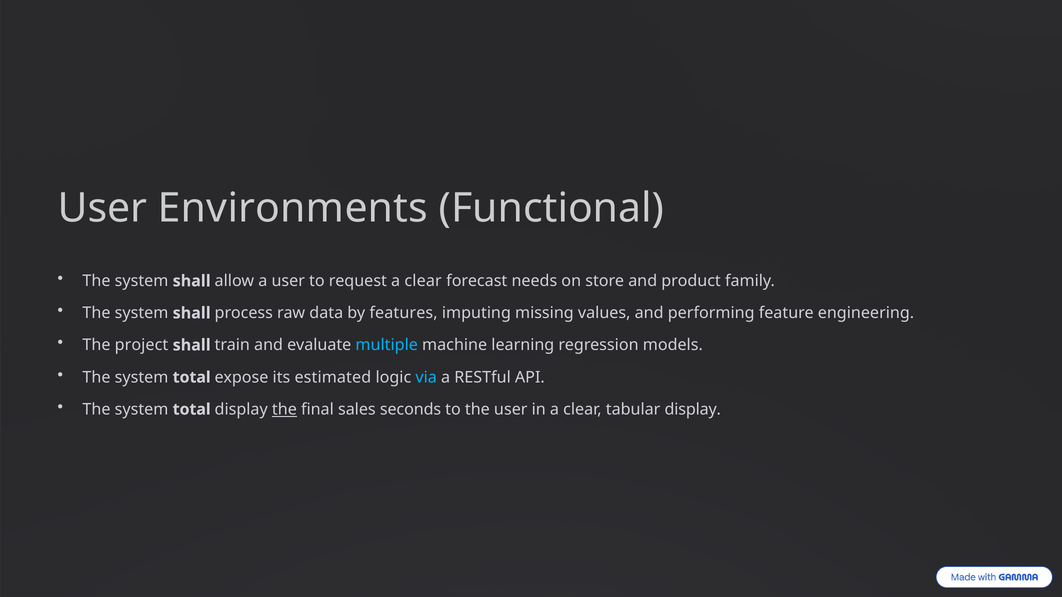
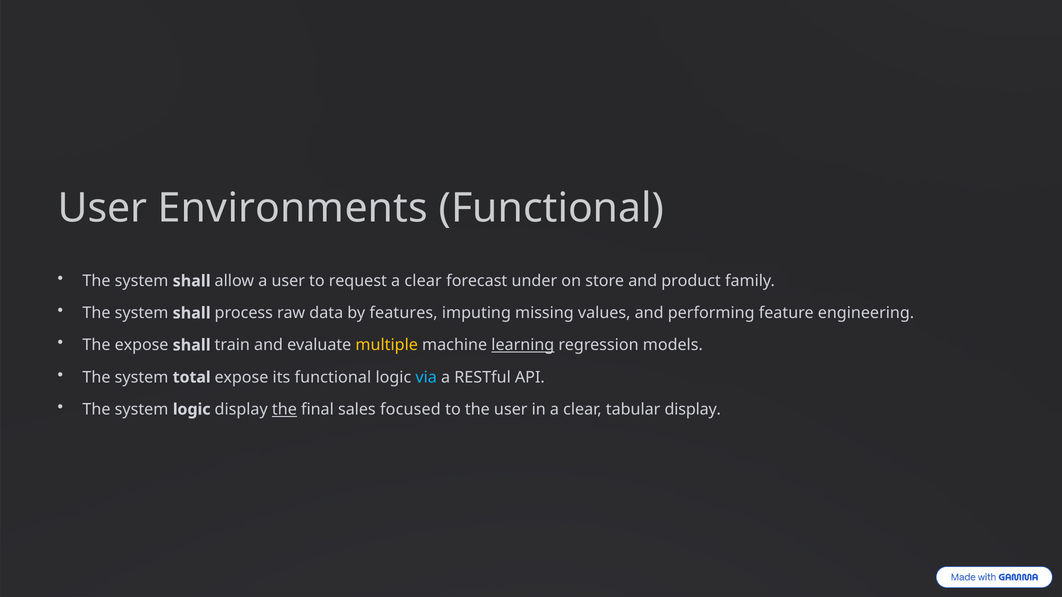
needs: needs -> under
The project: project -> expose
multiple colour: light blue -> yellow
learning underline: none -> present
its estimated: estimated -> functional
total at (192, 410): total -> logic
seconds: seconds -> focused
